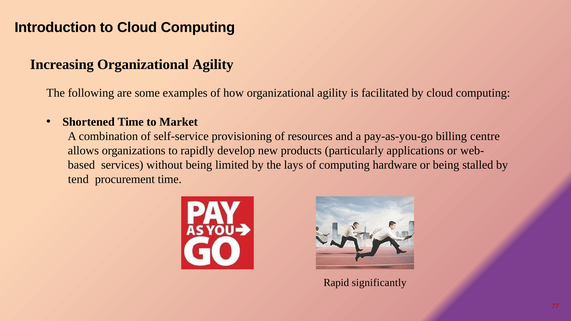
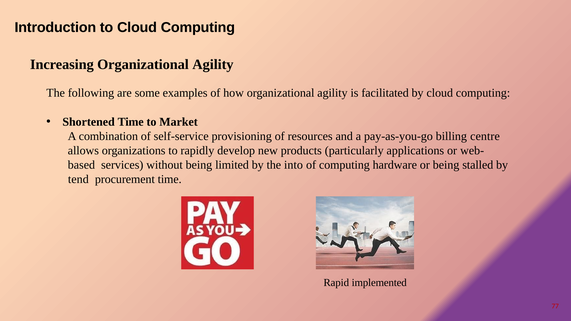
lays: lays -> into
significantly: significantly -> implemented
